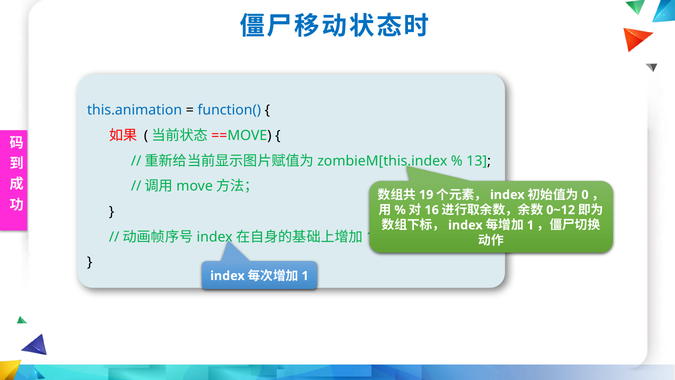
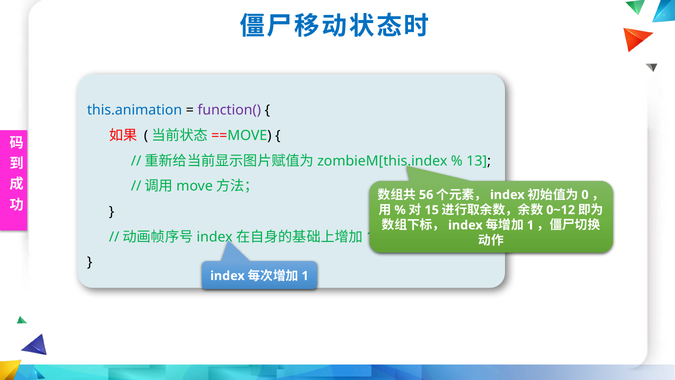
function( colour: blue -> purple
19: 19 -> 56
16: 16 -> 15
